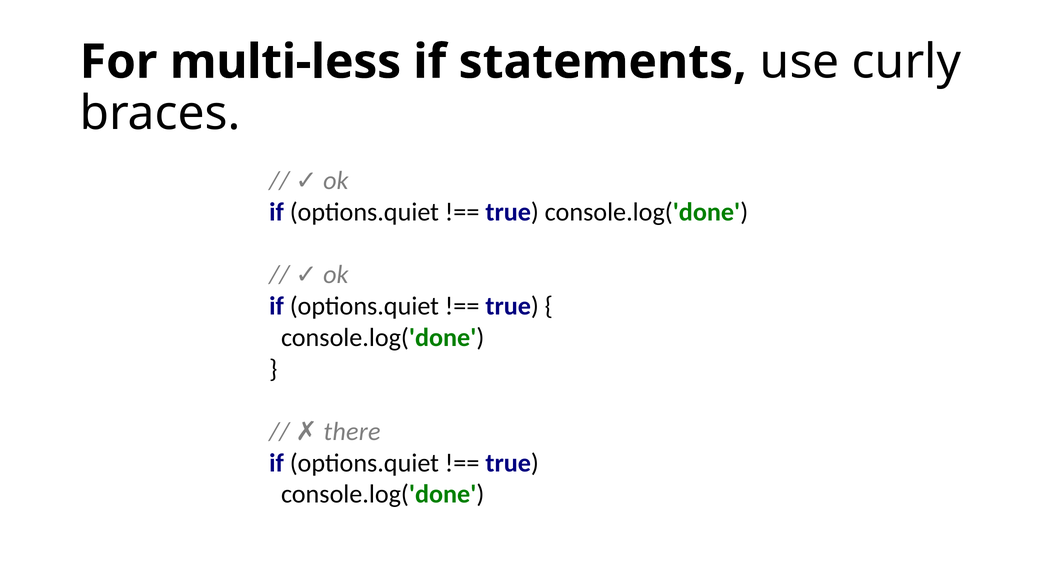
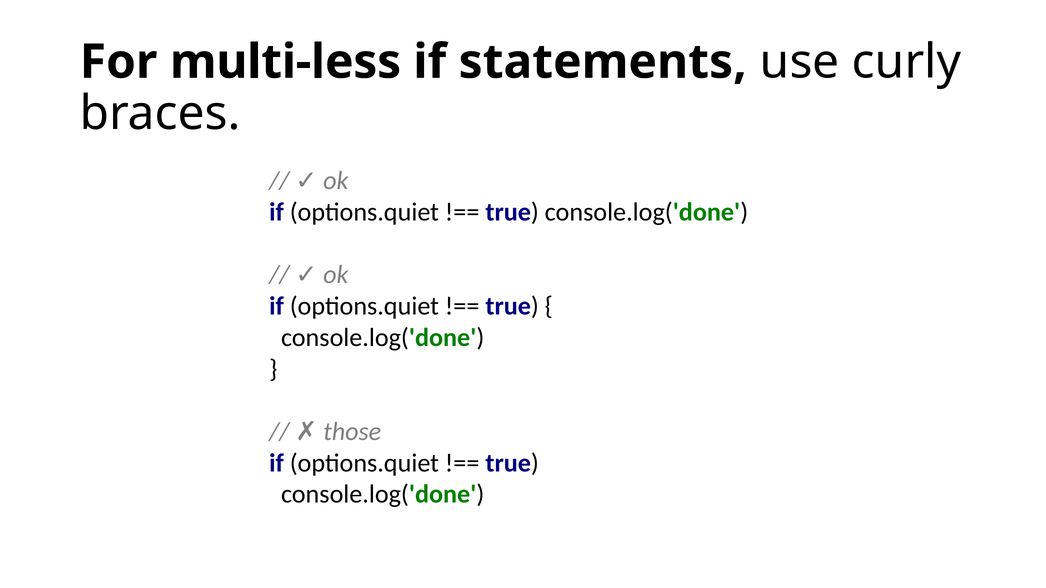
there: there -> those
